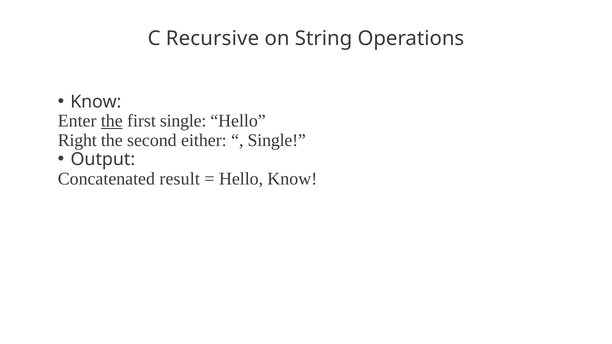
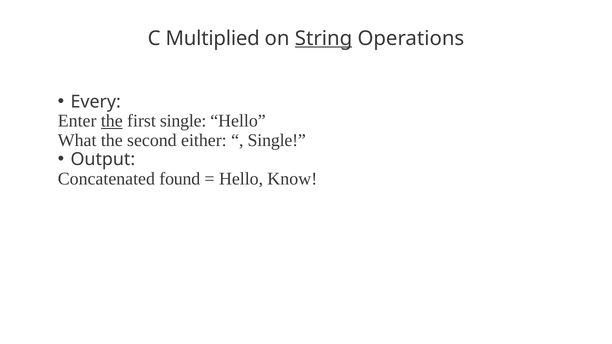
Recursive: Recursive -> Multiplied
String underline: none -> present
Know at (96, 102): Know -> Every
Right: Right -> What
result: result -> found
